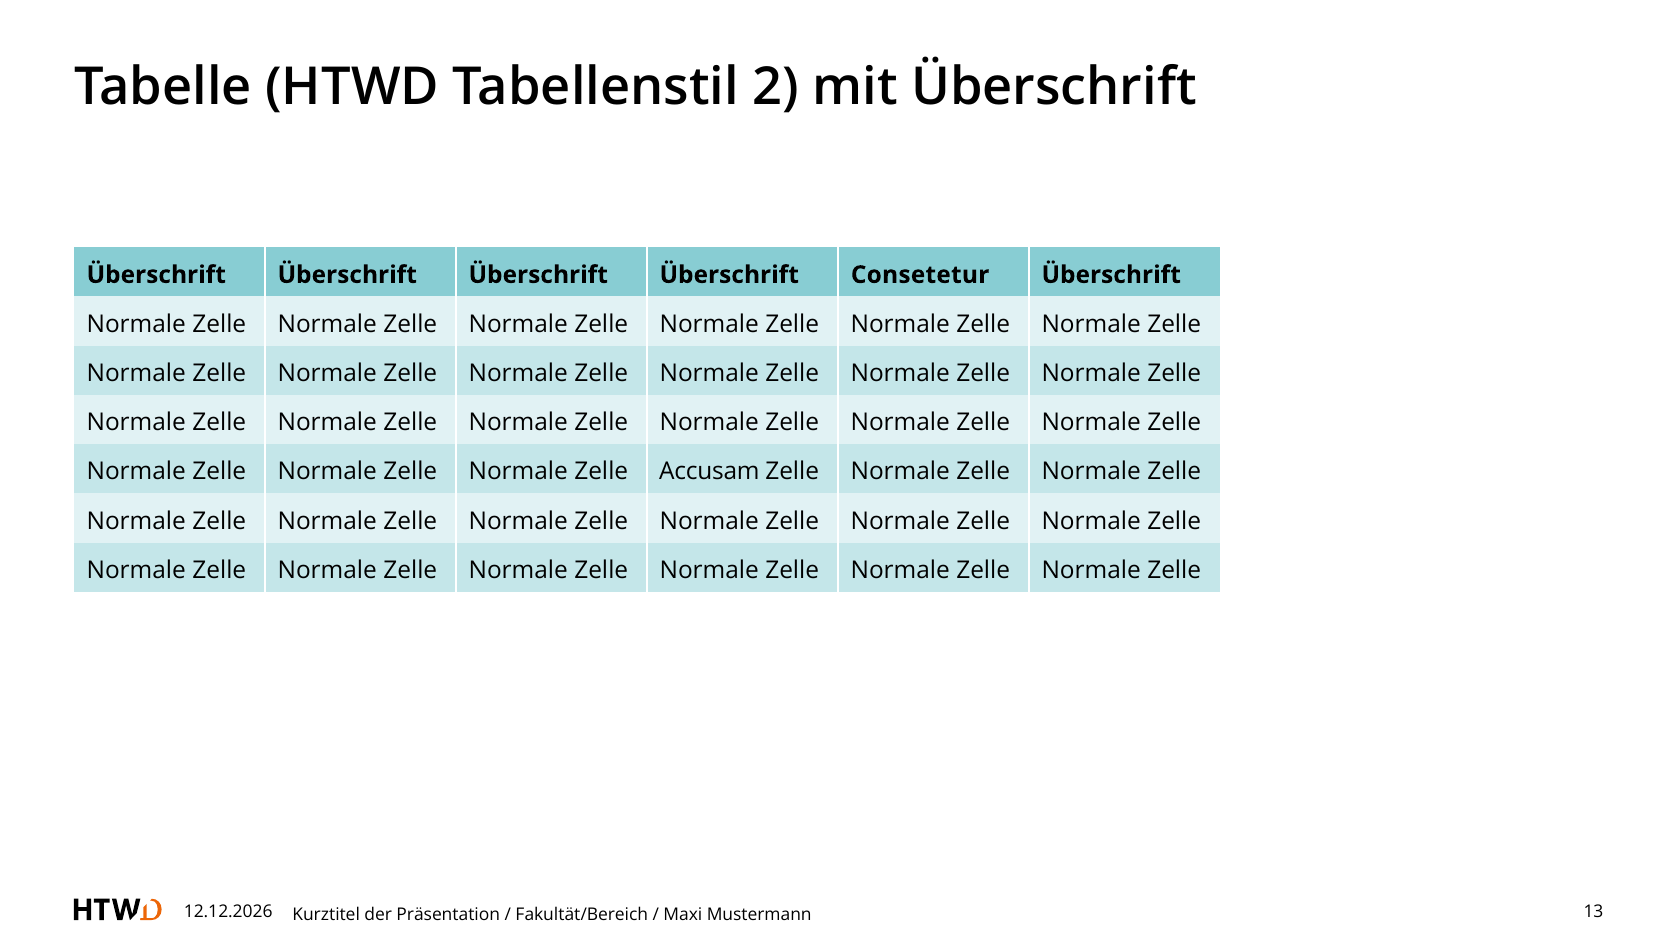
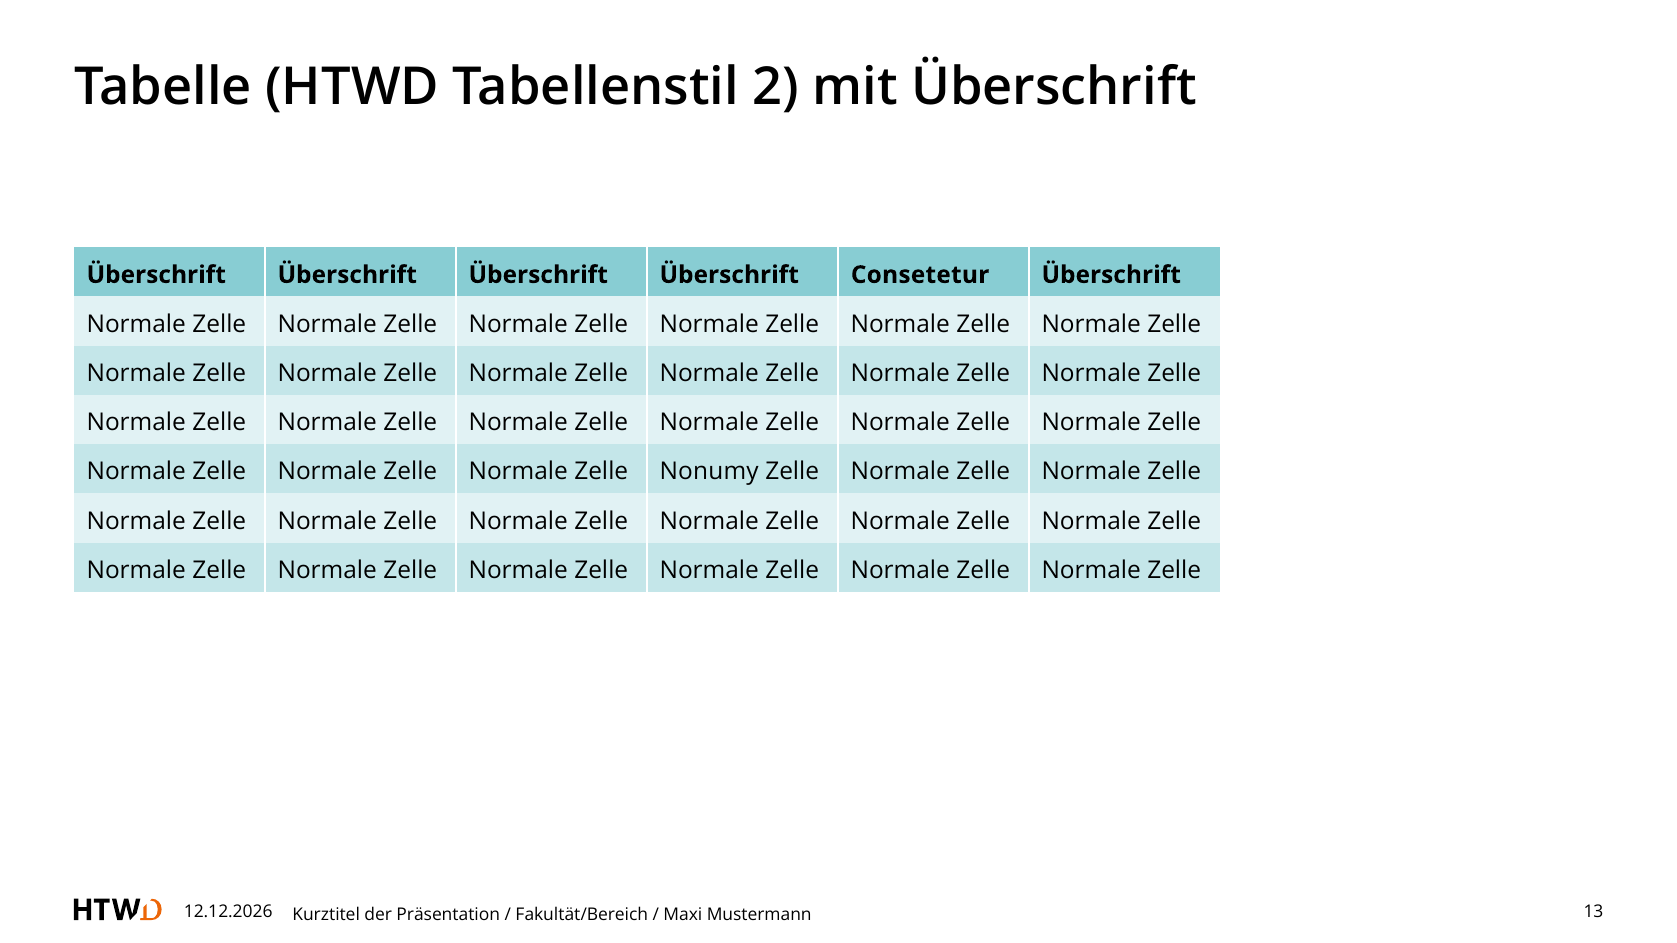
Accusam: Accusam -> Nonumy
